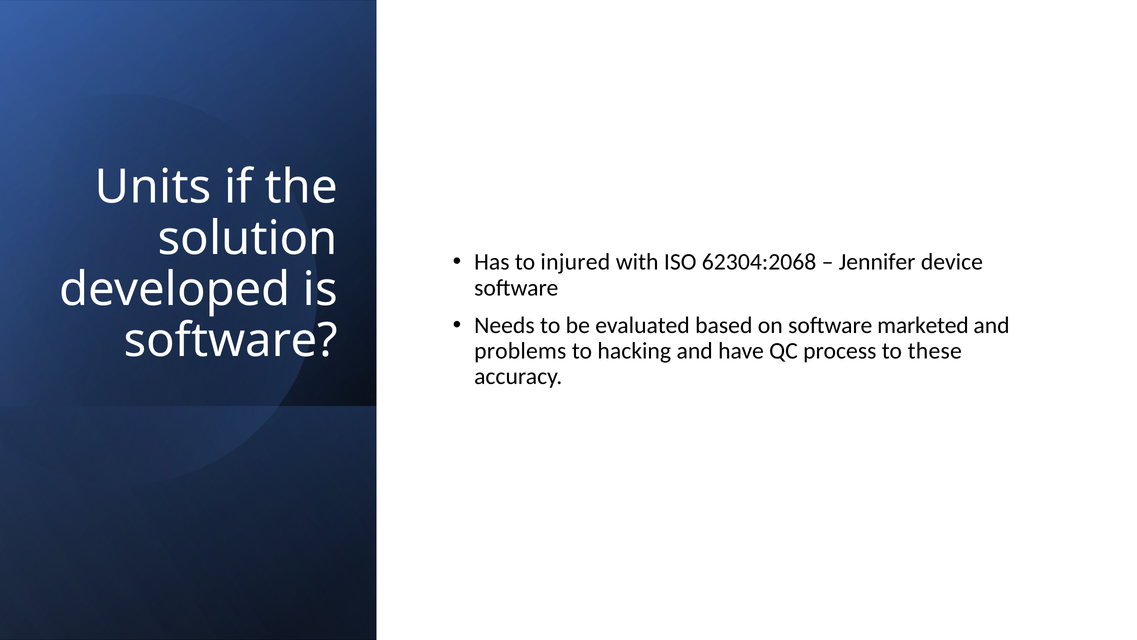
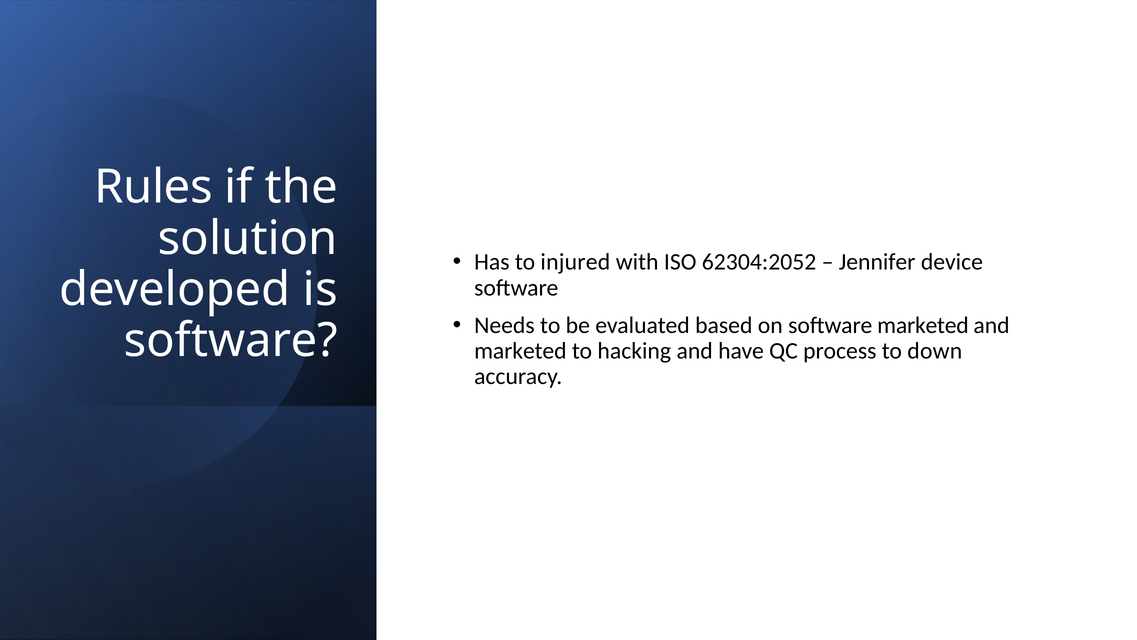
Units: Units -> Rules
62304:2068: 62304:2068 -> 62304:2052
problems at (520, 351): problems -> marketed
these: these -> down
